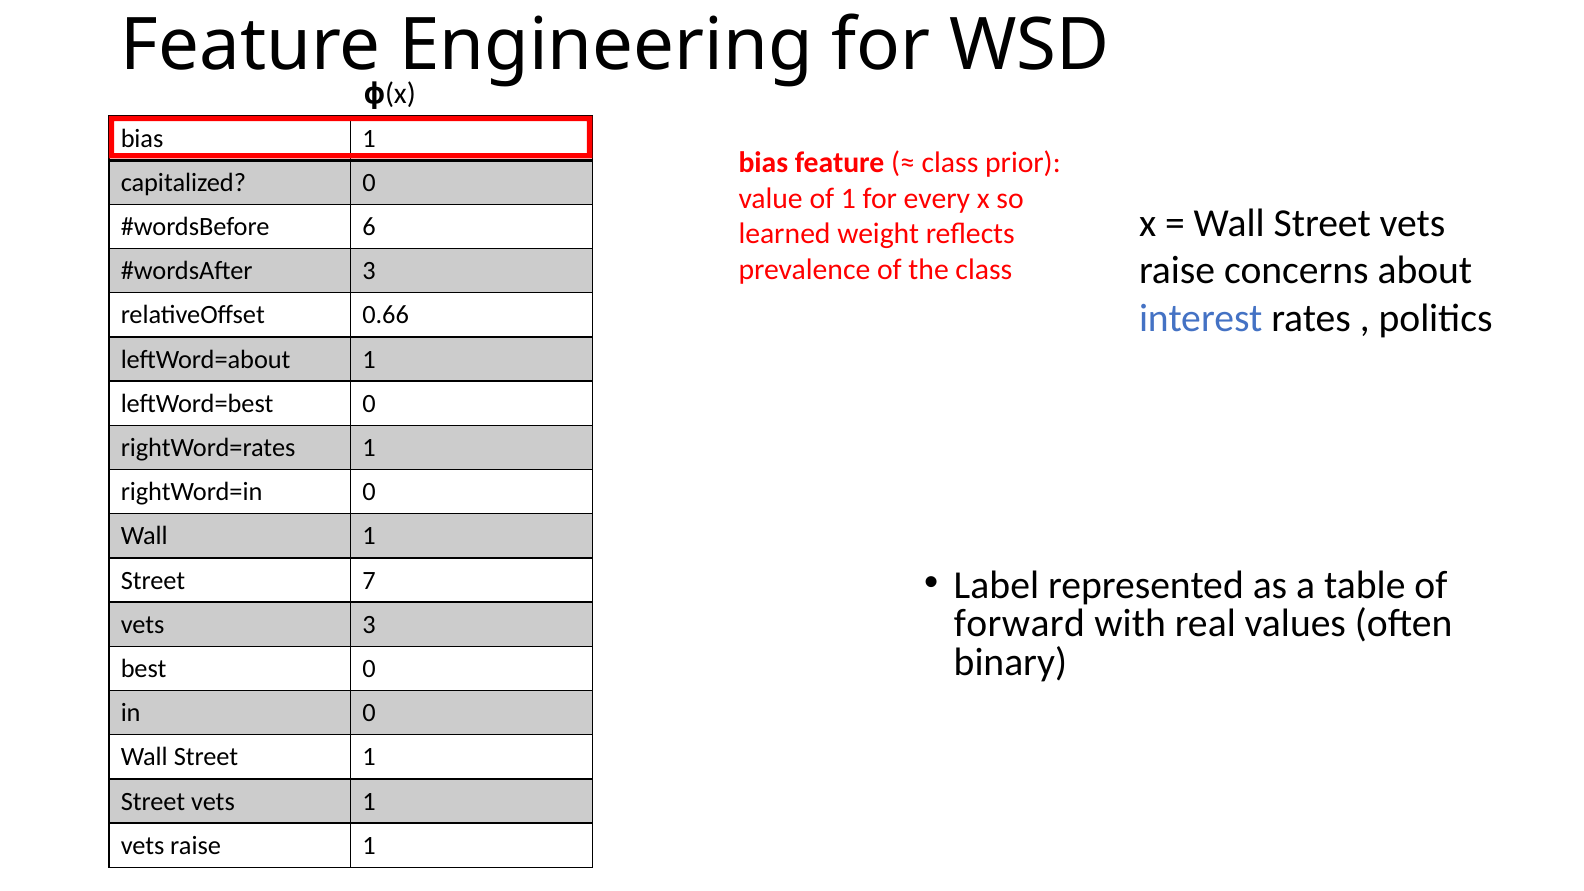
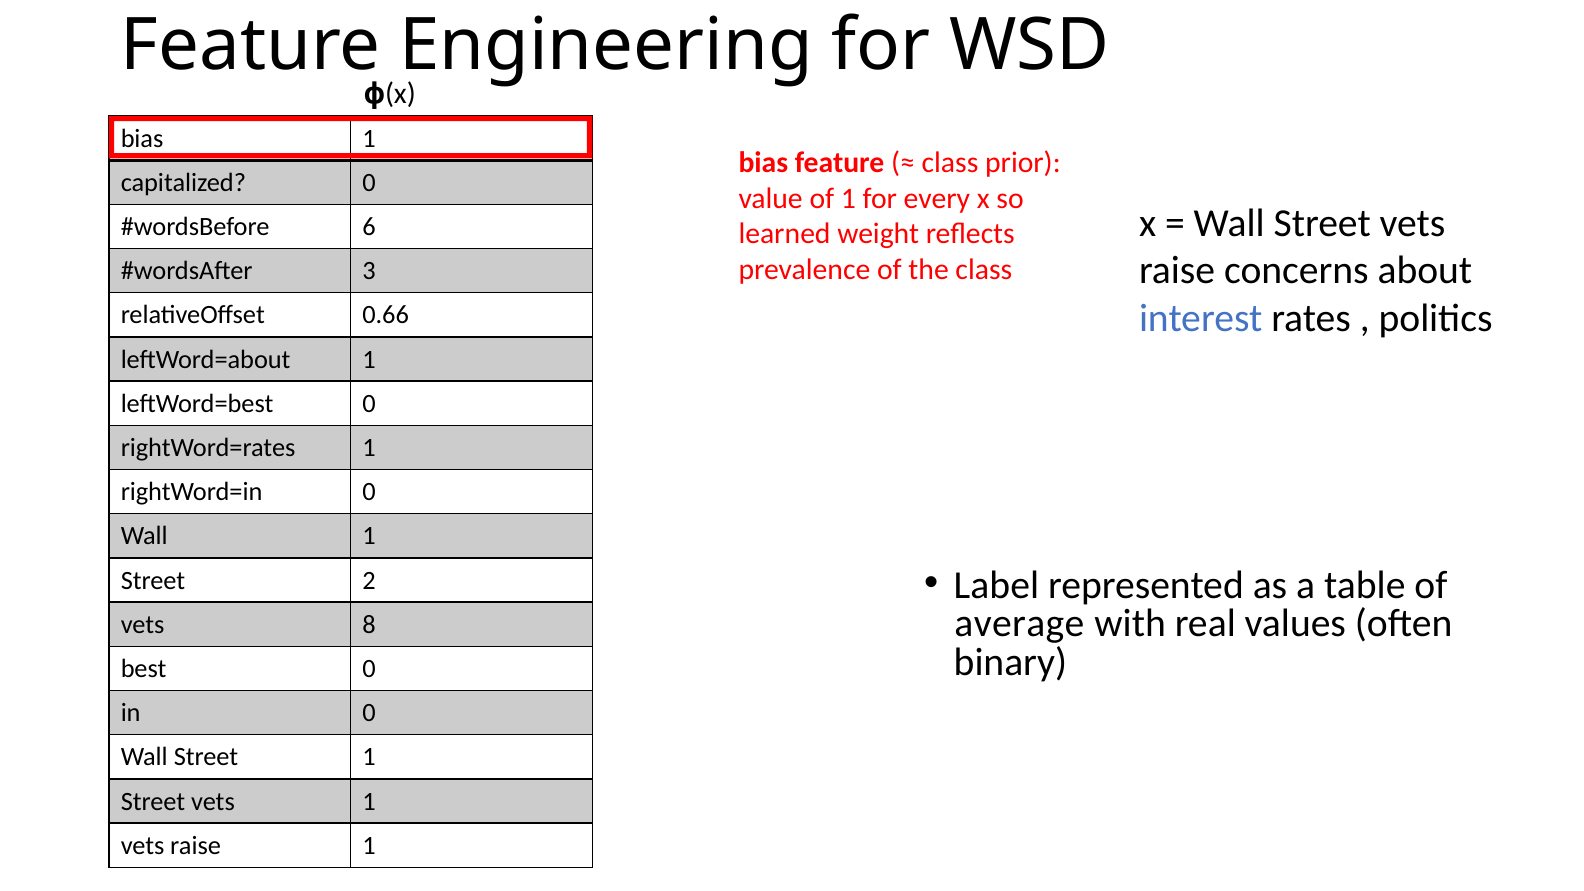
7: 7 -> 2
forward: forward -> average
vets 3: 3 -> 8
